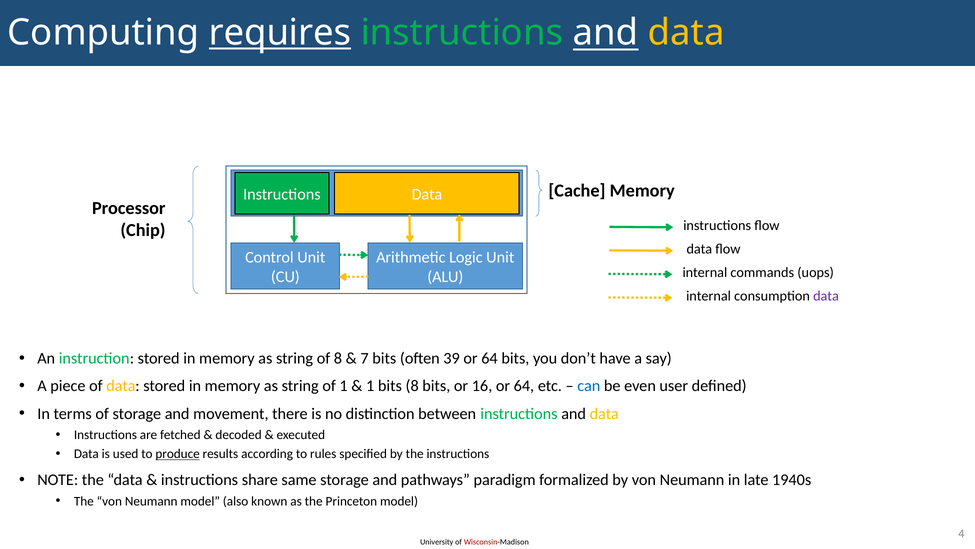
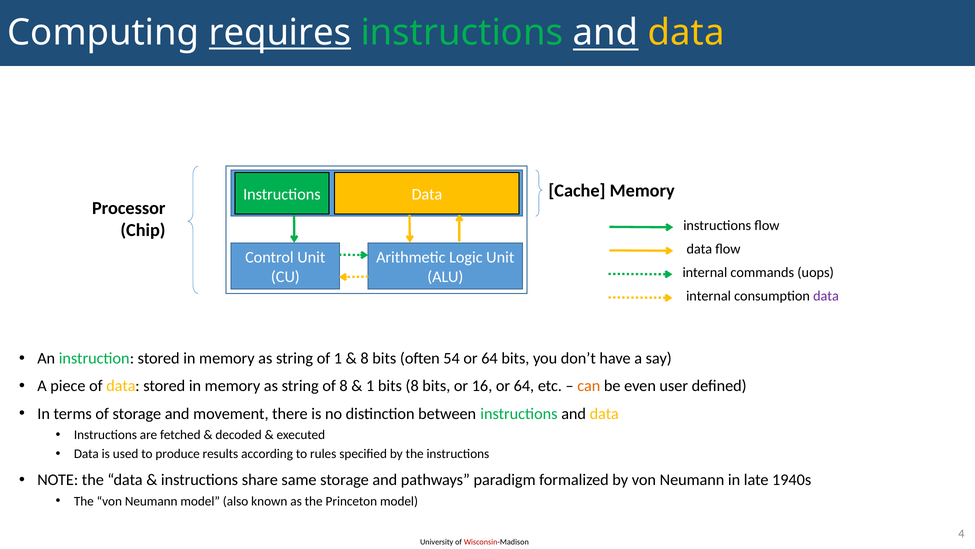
of 8: 8 -> 1
7 at (365, 358): 7 -> 8
39: 39 -> 54
of 1: 1 -> 8
can colour: blue -> orange
produce underline: present -> none
